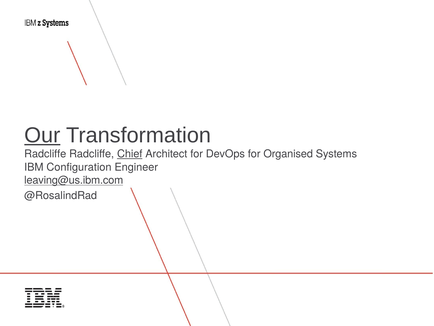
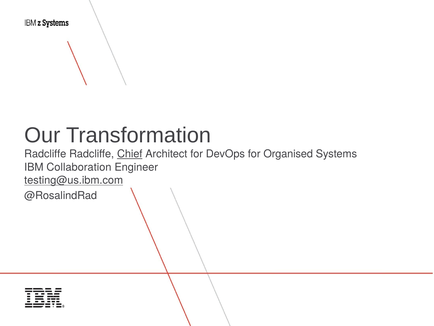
Our underline: present -> none
Configuration: Configuration -> Collaboration
leaving@us.ibm.com: leaving@us.ibm.com -> testing@us.ibm.com
